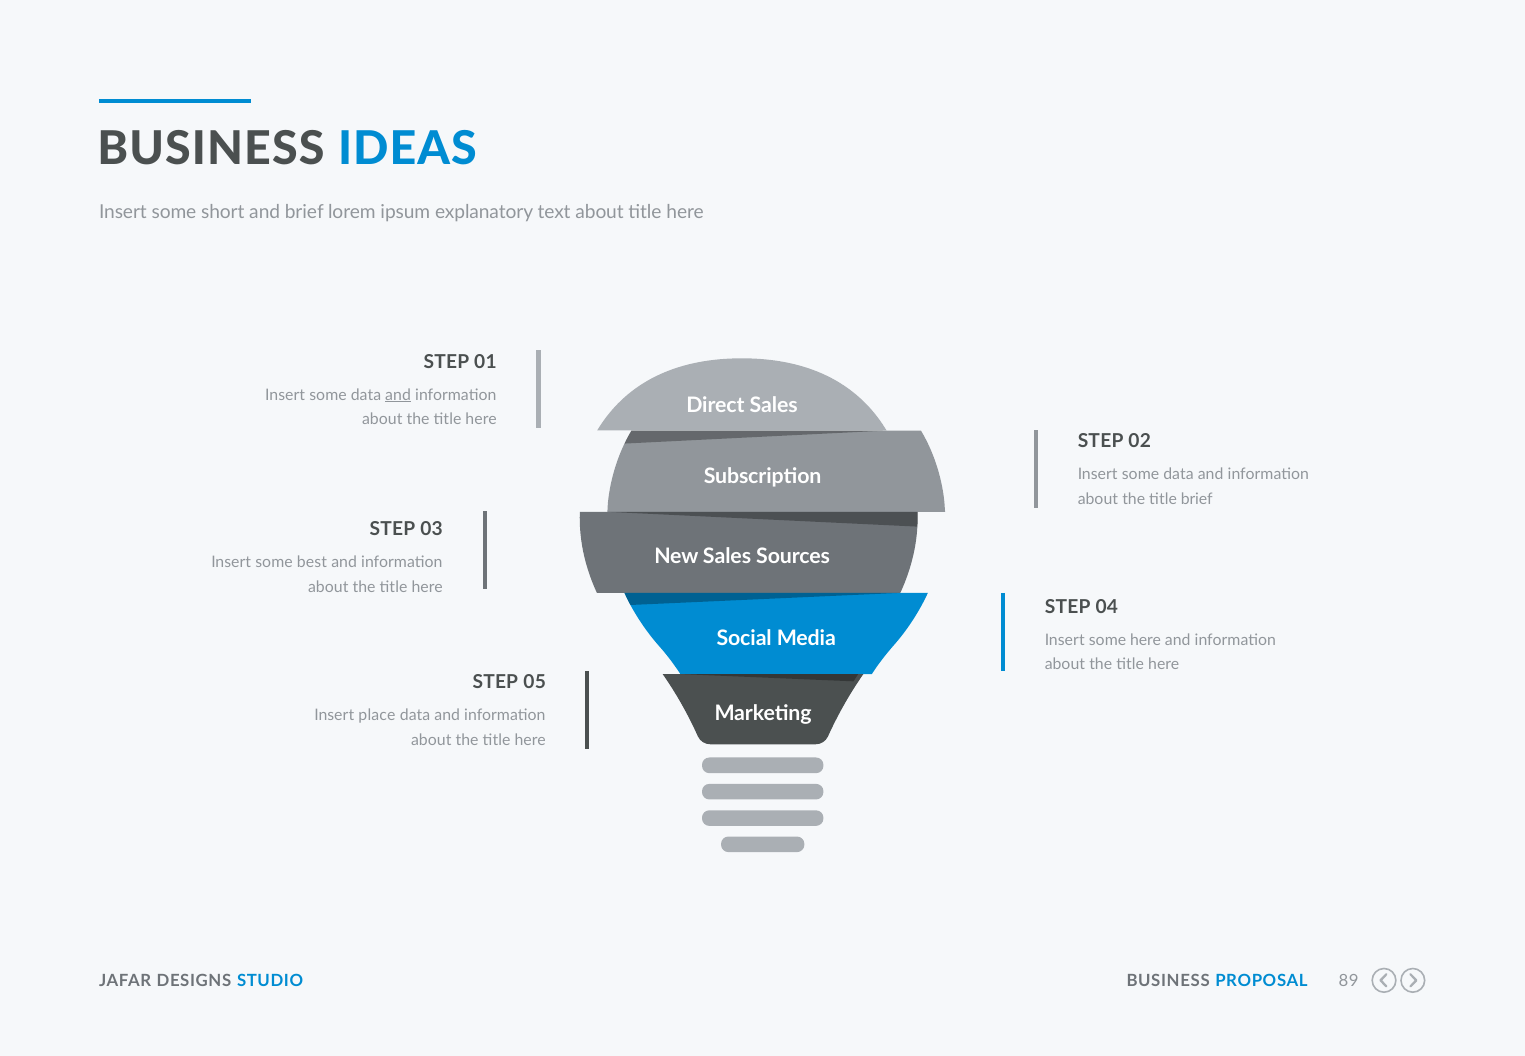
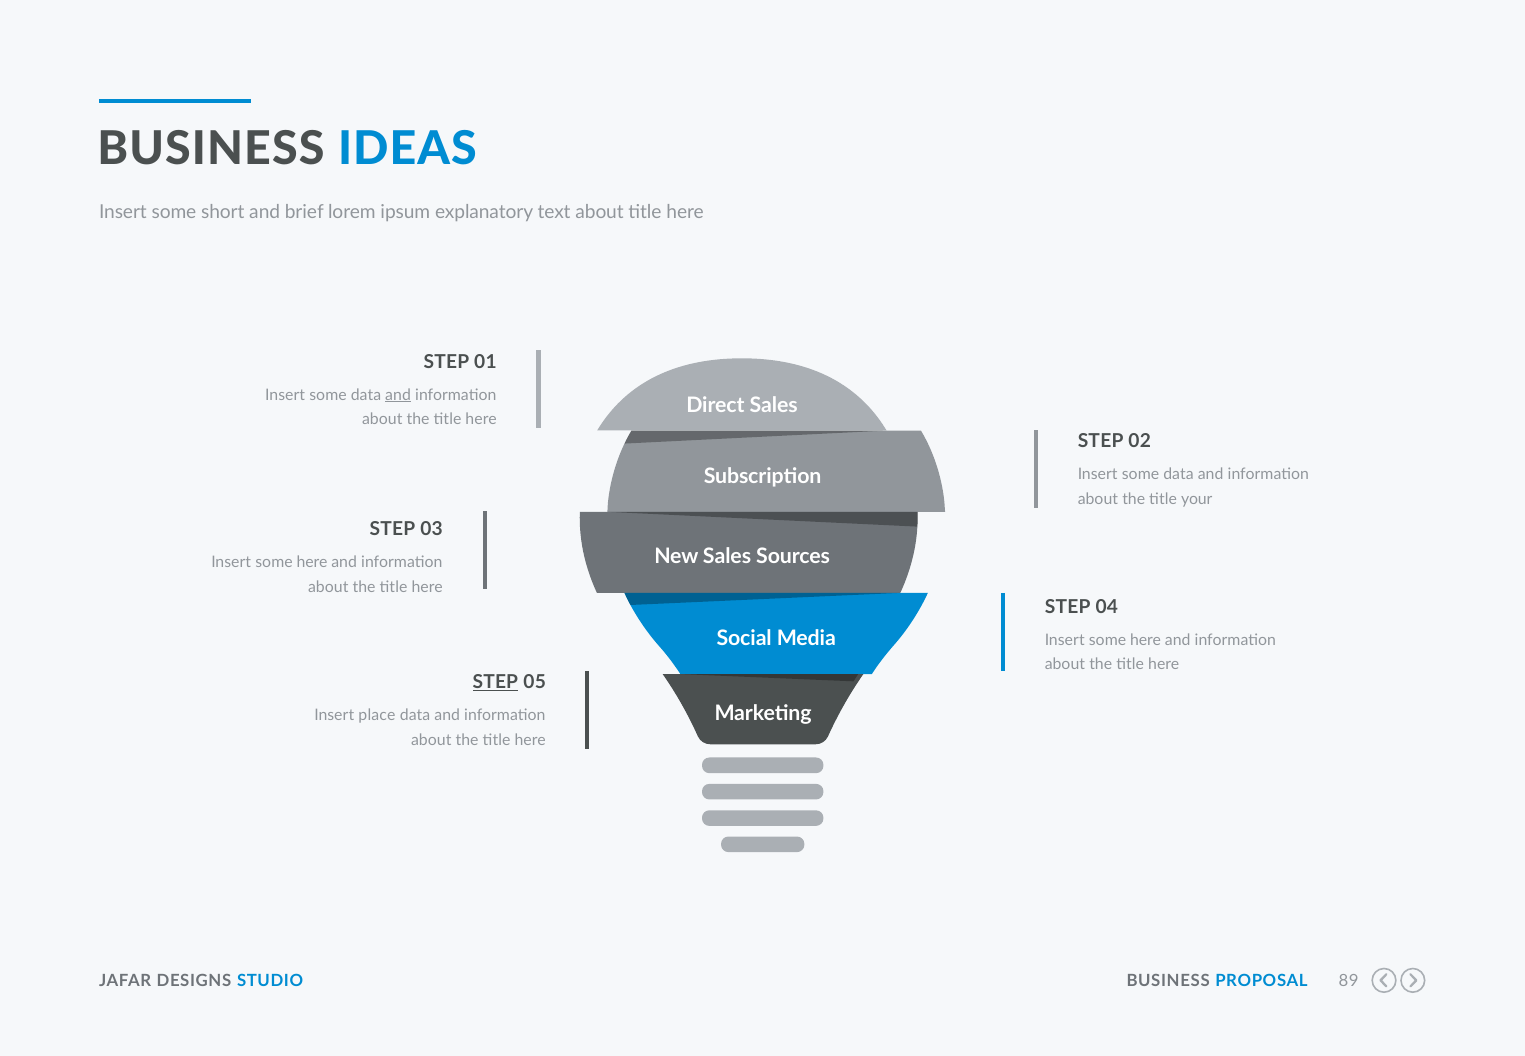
title brief: brief -> your
best at (312, 562): best -> here
STEP at (495, 682) underline: none -> present
